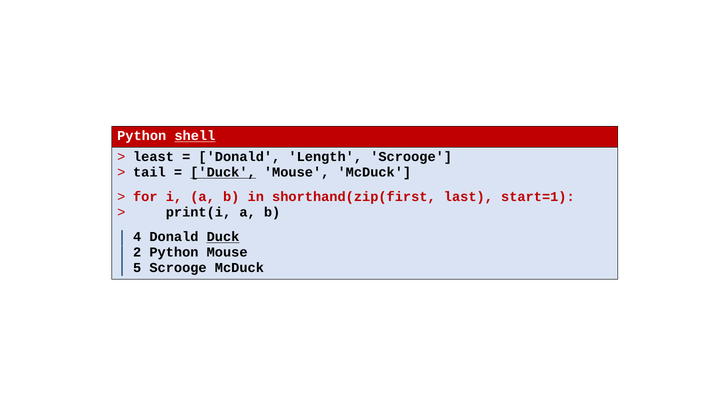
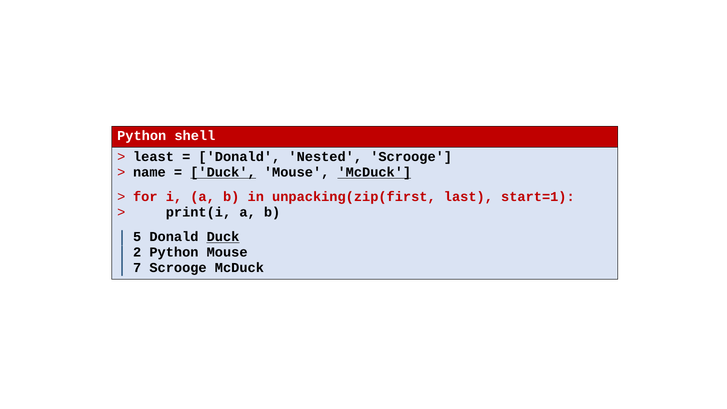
shell underline: present -> none
Length: Length -> Nested
tail: tail -> name
McDuck at (374, 172) underline: none -> present
shorthand(zip(first: shorthand(zip(first -> unpacking(zip(first
4: 4 -> 5
5: 5 -> 7
